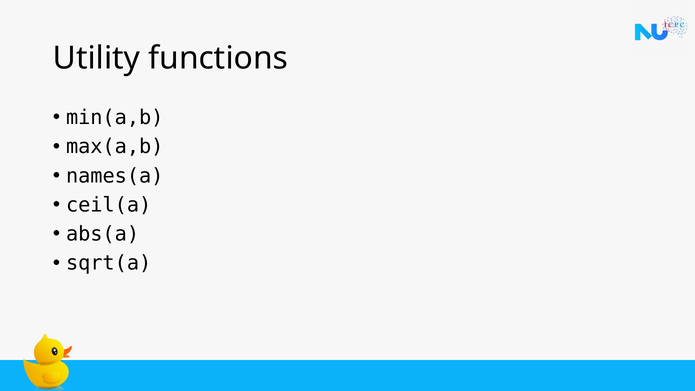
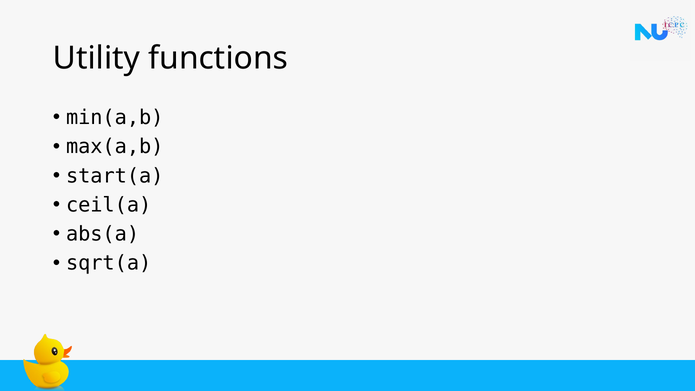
names(a: names(a -> start(a
